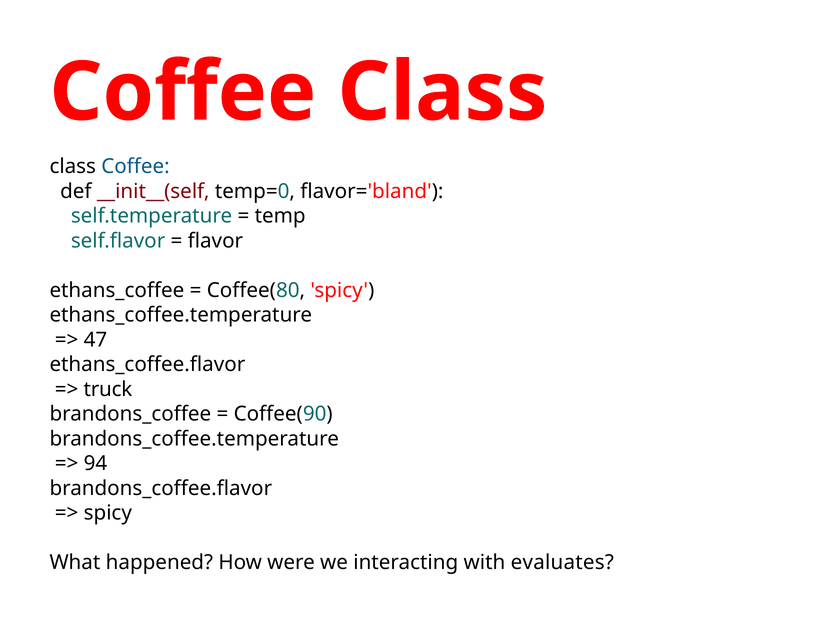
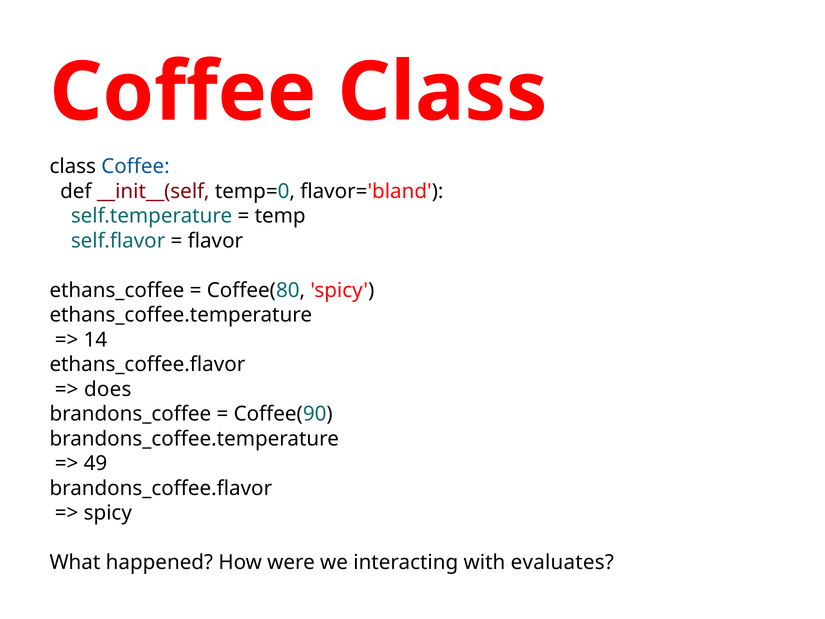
47: 47 -> 14
truck: truck -> does
94: 94 -> 49
